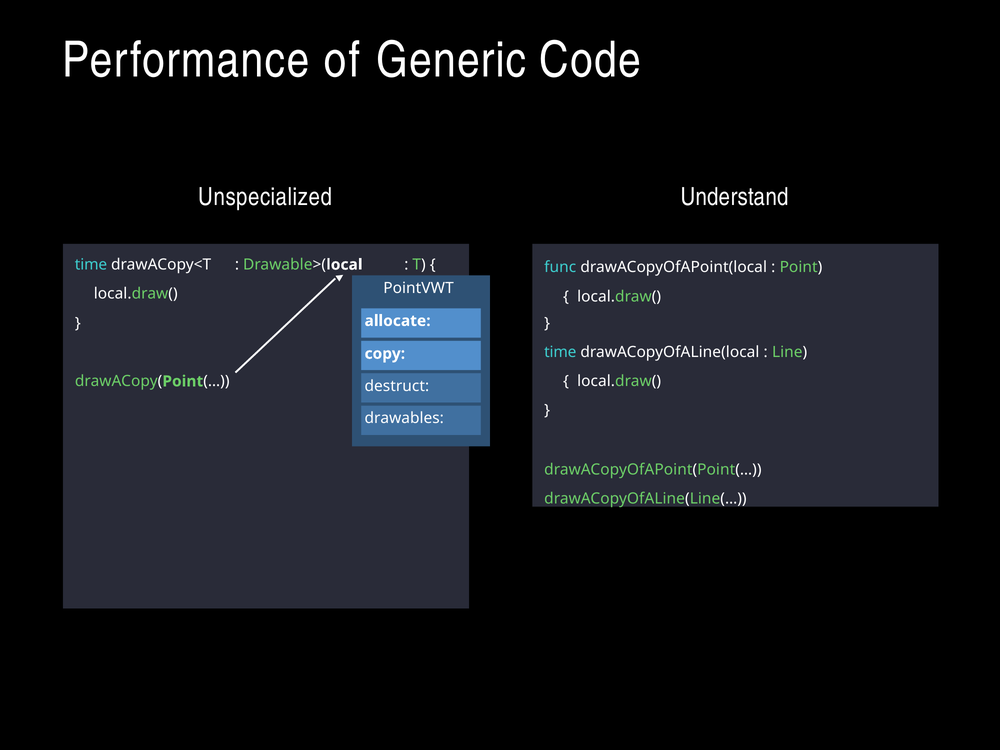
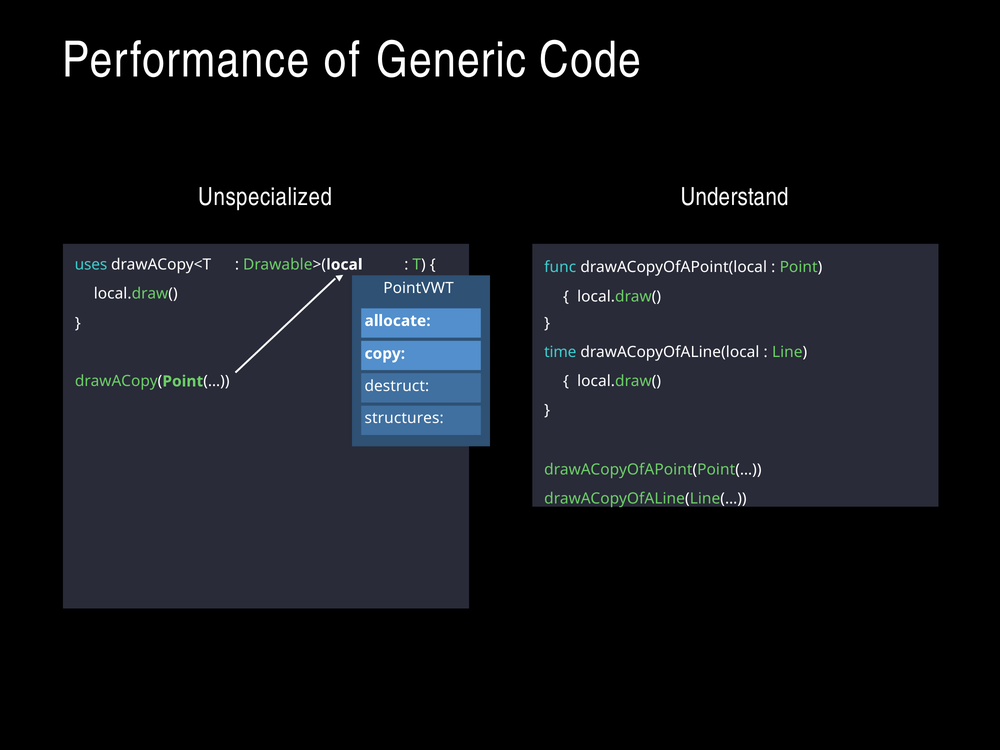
time at (91, 265): time -> uses
drawables: drawables -> structures
